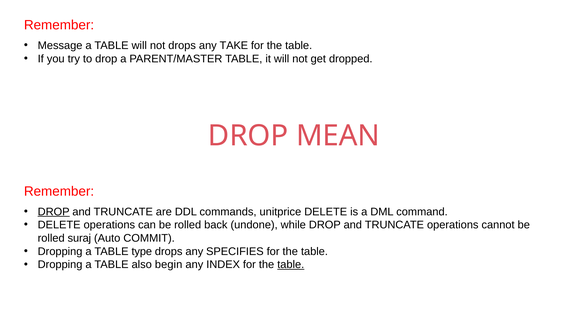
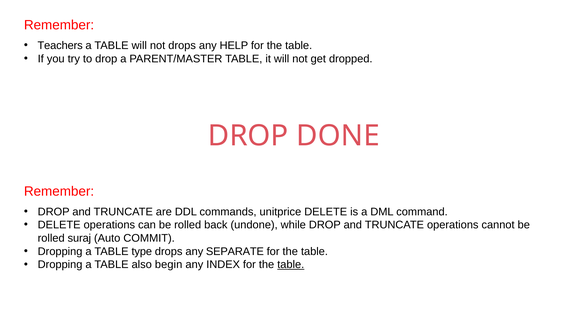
Message: Message -> Teachers
TAKE: TAKE -> HELP
MEAN: MEAN -> DONE
DROP at (54, 212) underline: present -> none
SPECIFIES: SPECIFIES -> SEPARATE
